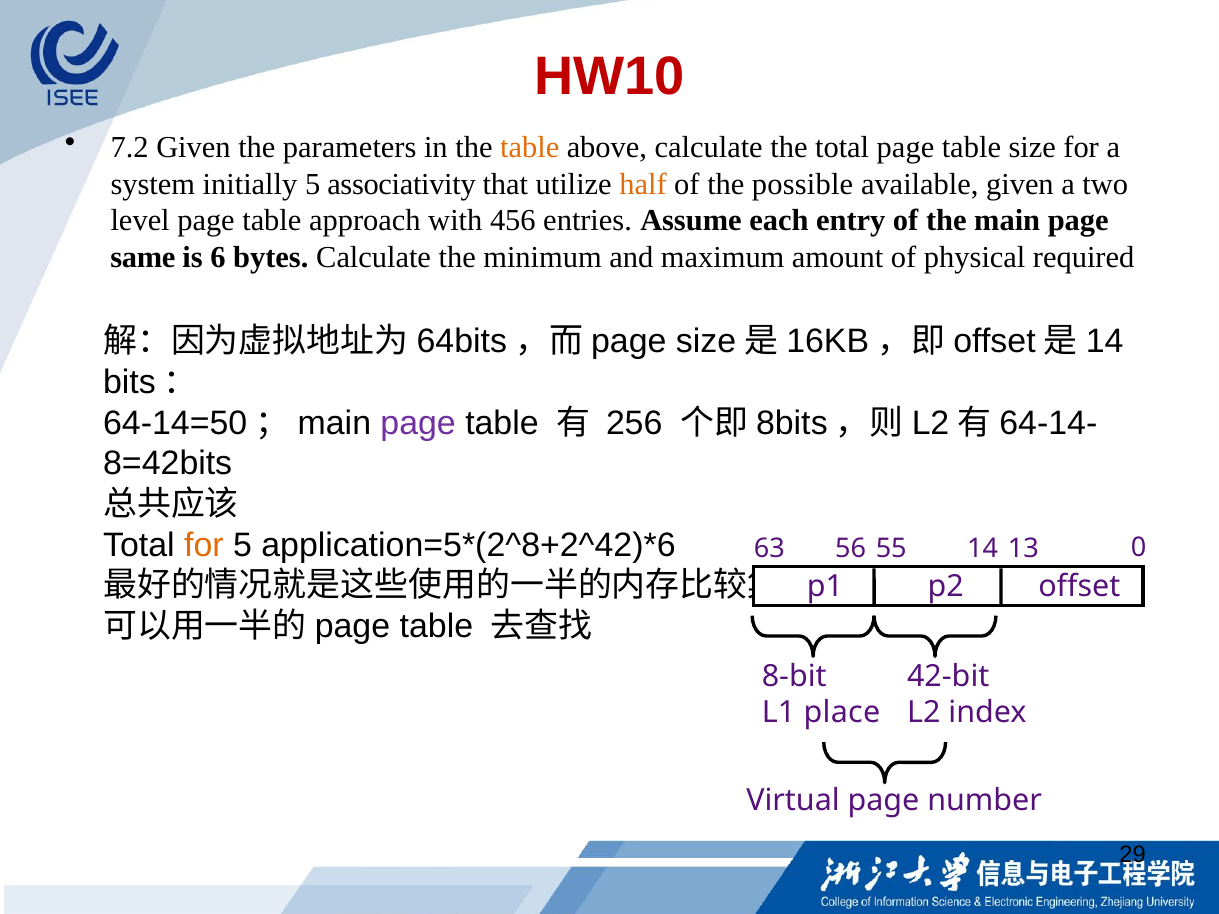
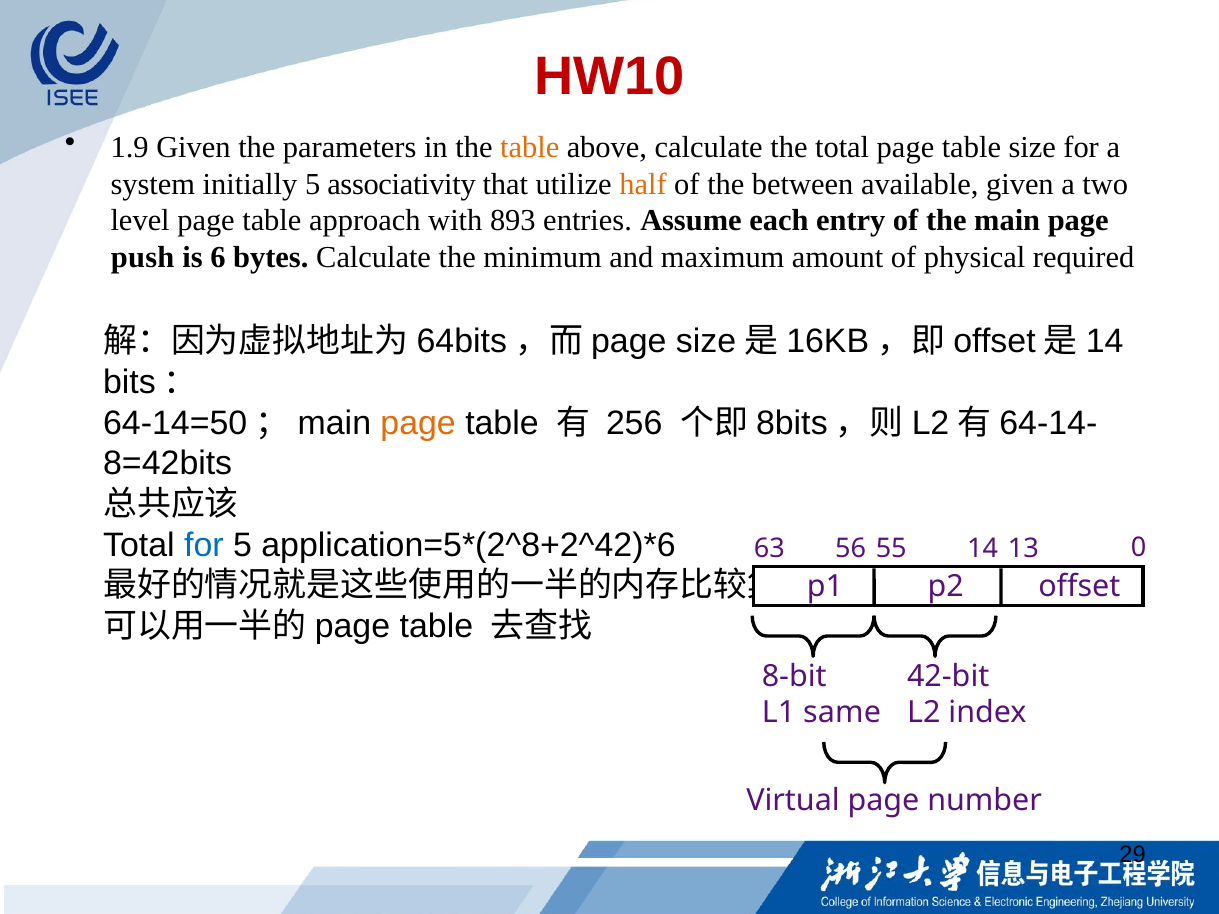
7.2: 7.2 -> 1.9
possible: possible -> between
456: 456 -> 893
same: same -> push
page at (418, 423) colour: purple -> orange
for at (204, 545) colour: orange -> blue
place: place -> same
